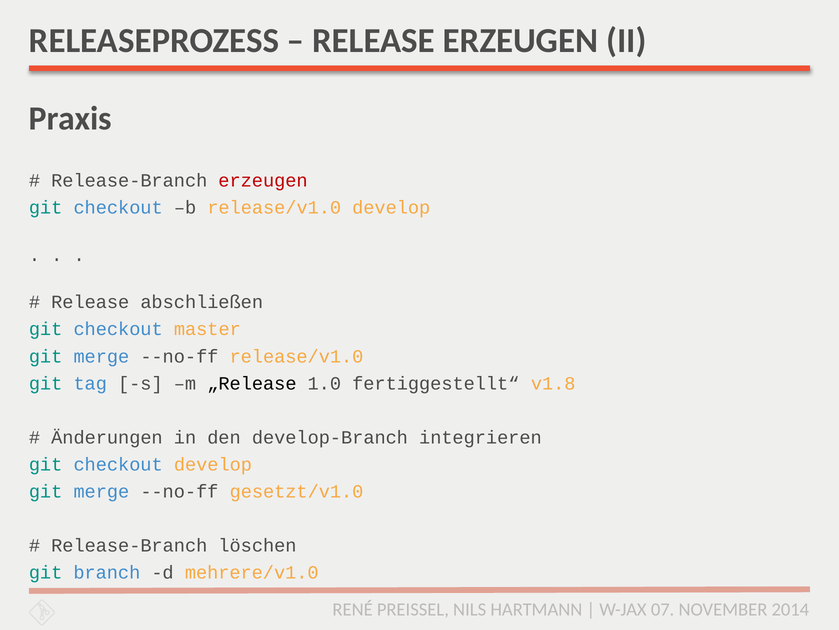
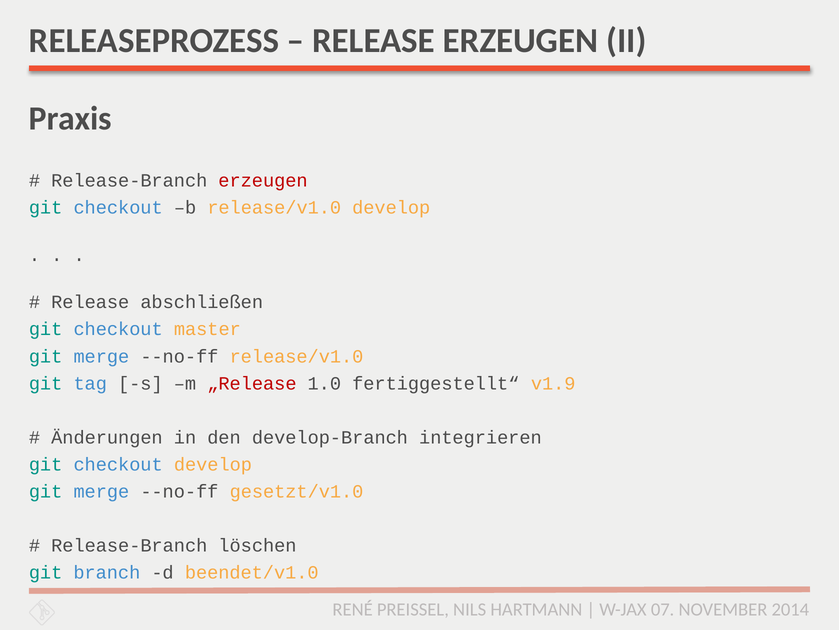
„Release colour: black -> red
v1.8: v1.8 -> v1.9
mehrere/v1.0: mehrere/v1.0 -> beendet/v1.0
